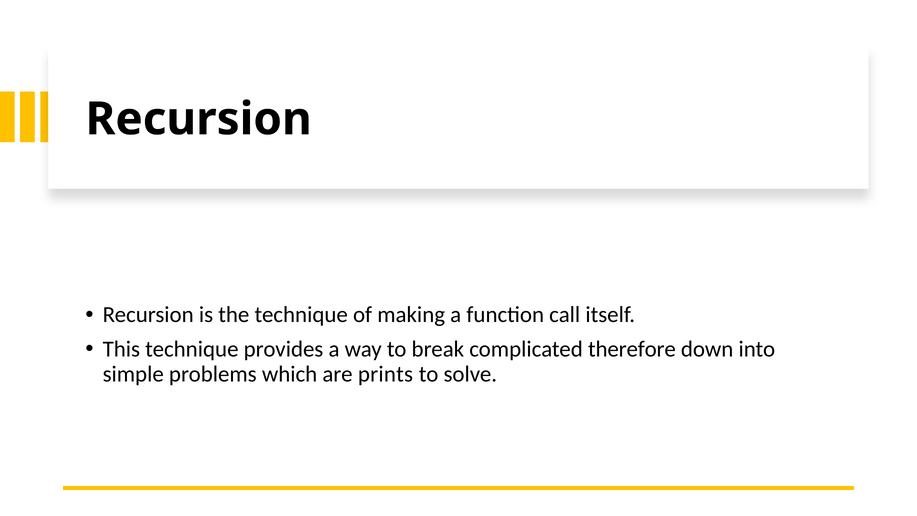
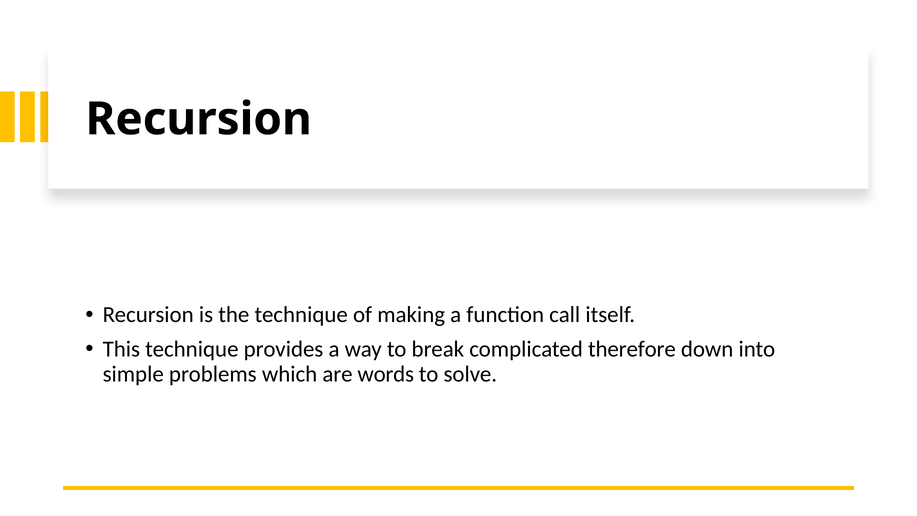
prints: prints -> words
